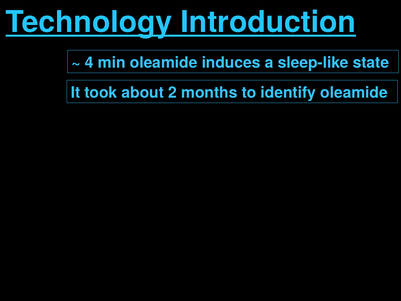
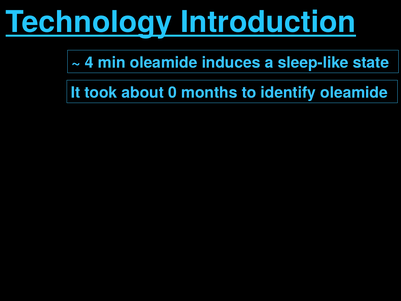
2: 2 -> 0
